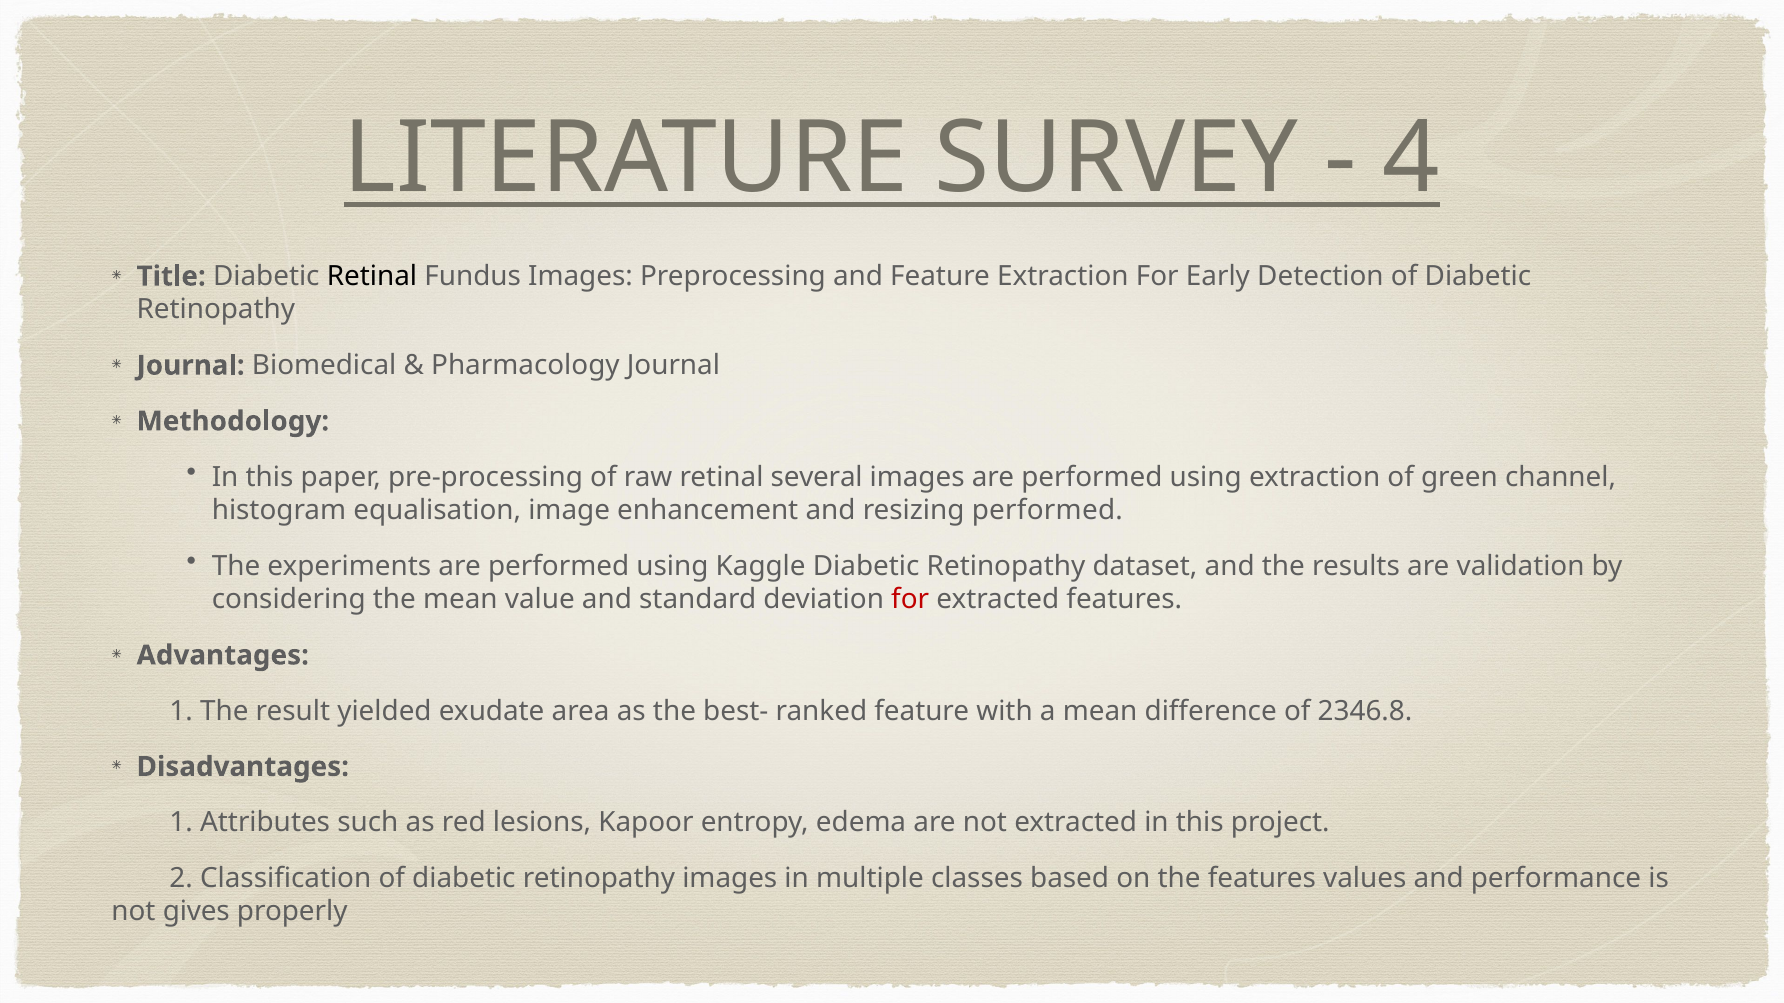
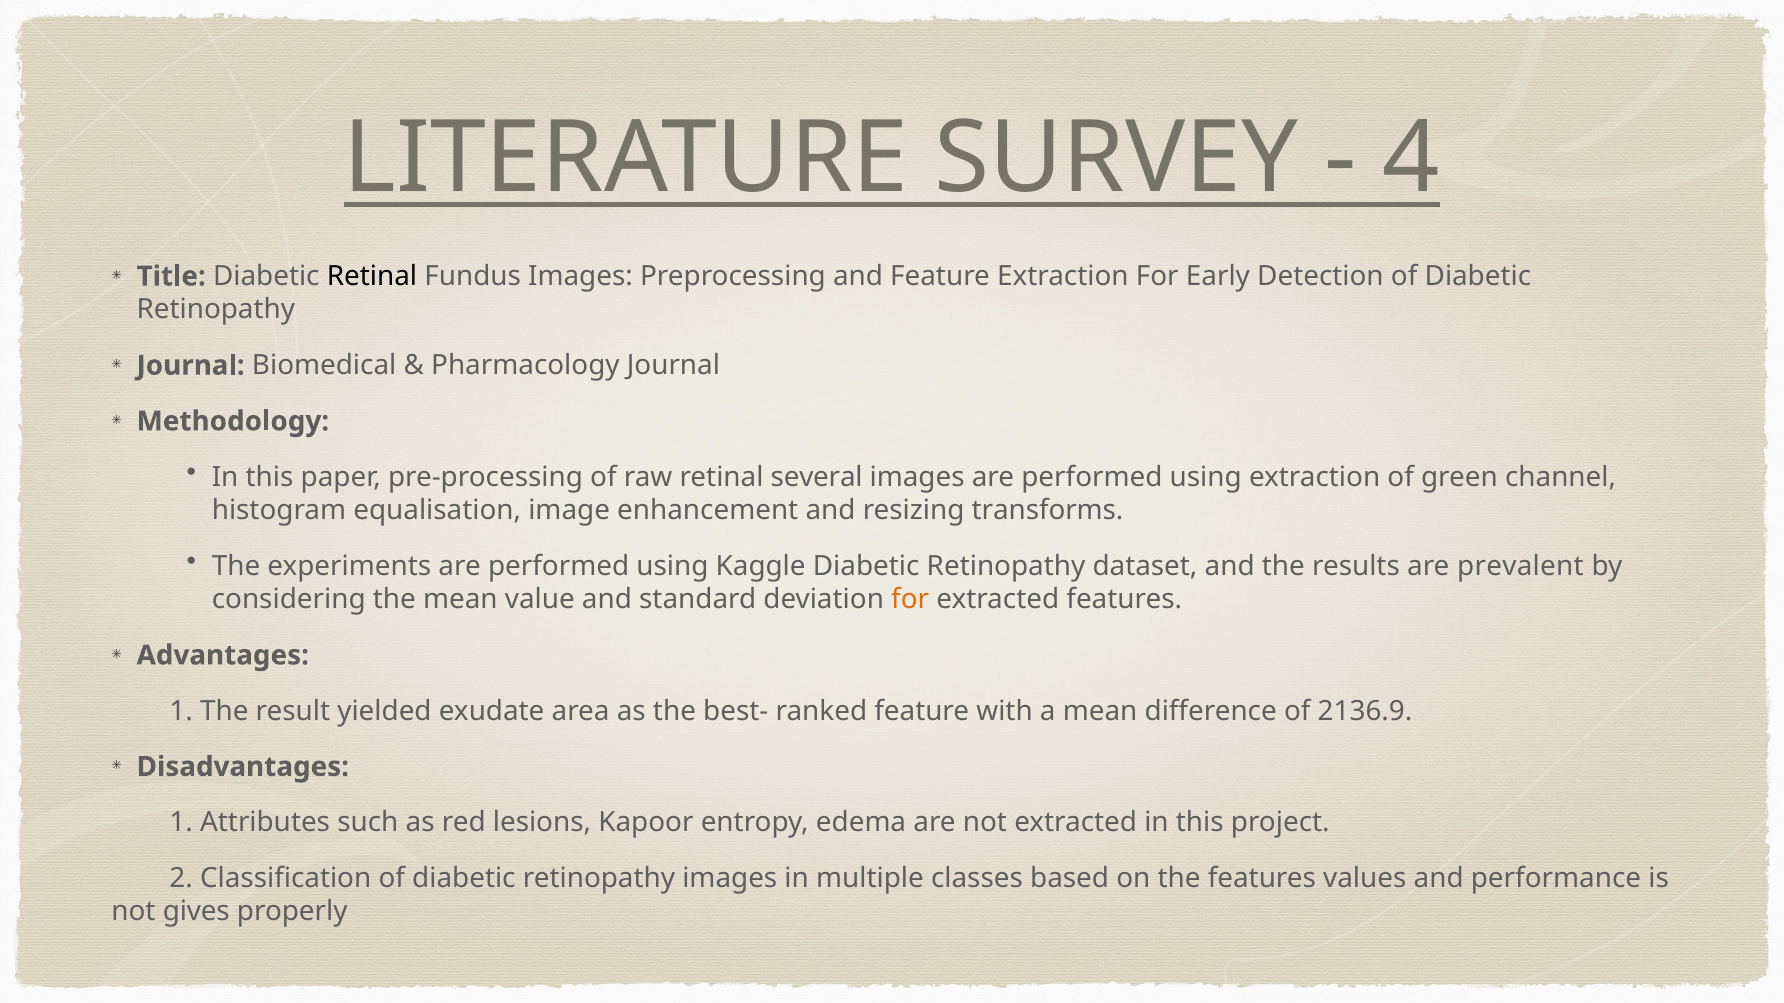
resizing performed: performed -> transforms
validation: validation -> prevalent
for at (910, 600) colour: red -> orange
2346.8: 2346.8 -> 2136.9
